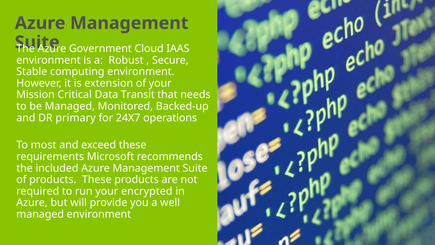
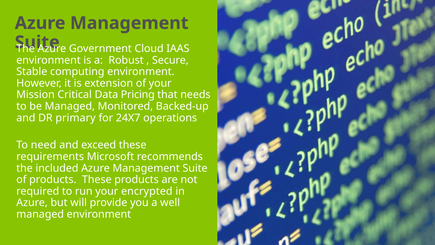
Transit: Transit -> Pricing
most: most -> need
